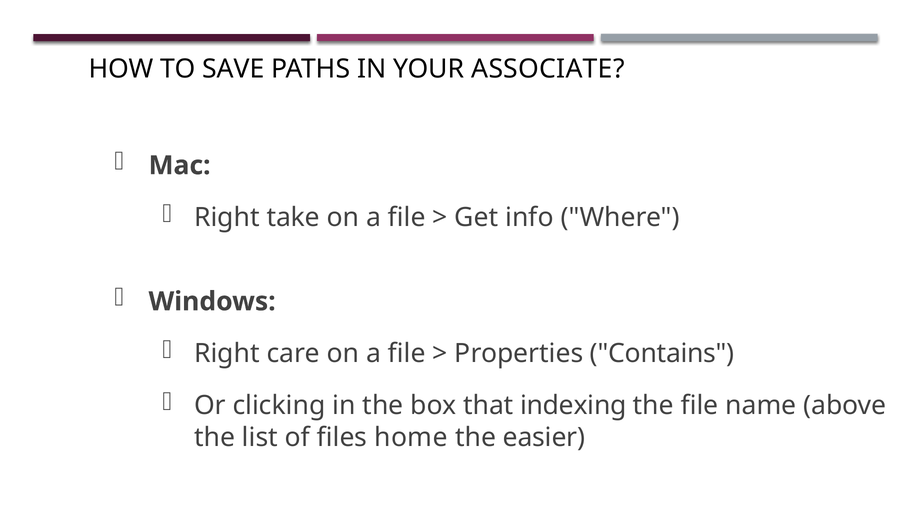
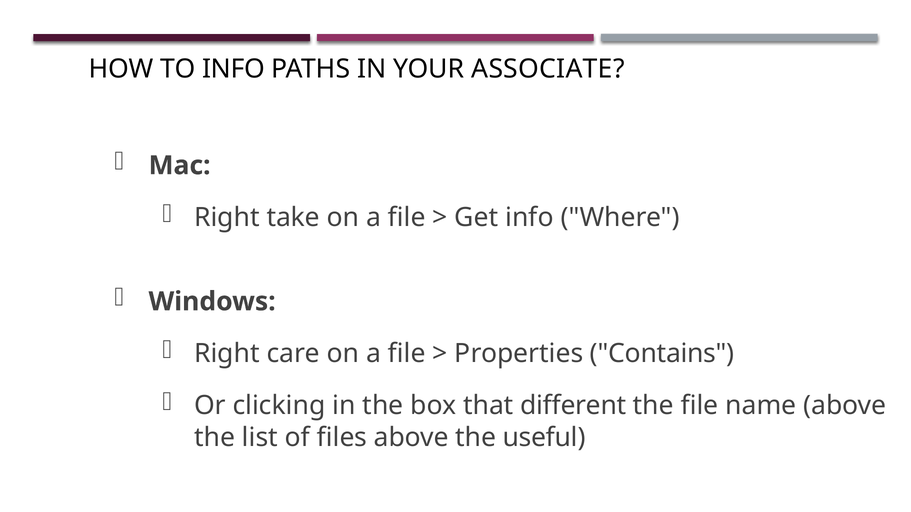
TO SAVE: SAVE -> INFO
indexing: indexing -> different
files home: home -> above
easier: easier -> useful
